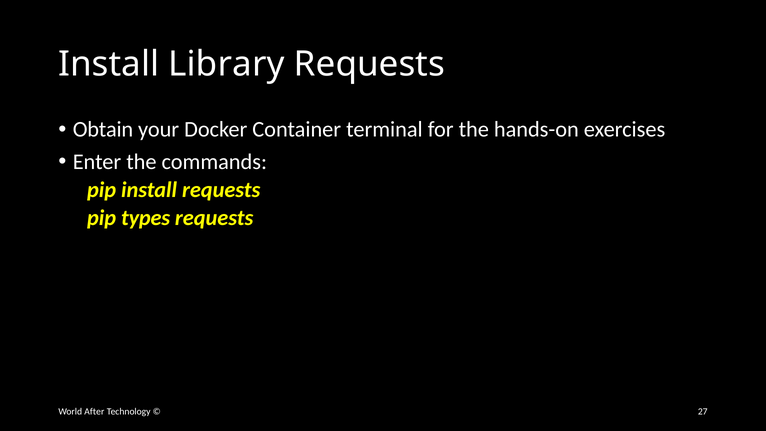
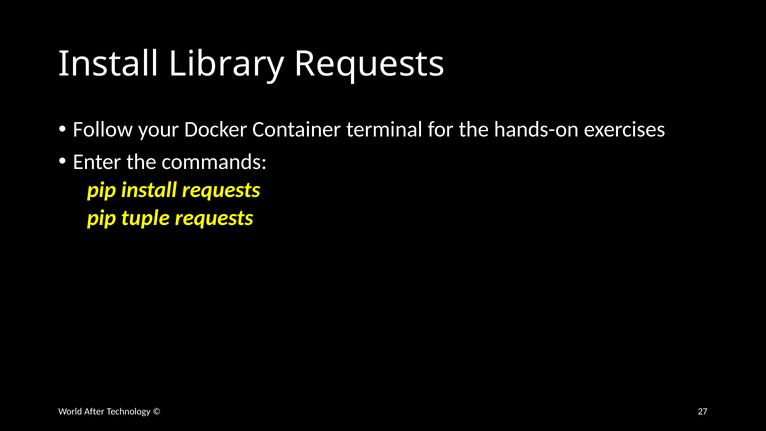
Obtain: Obtain -> Follow
types: types -> tuple
